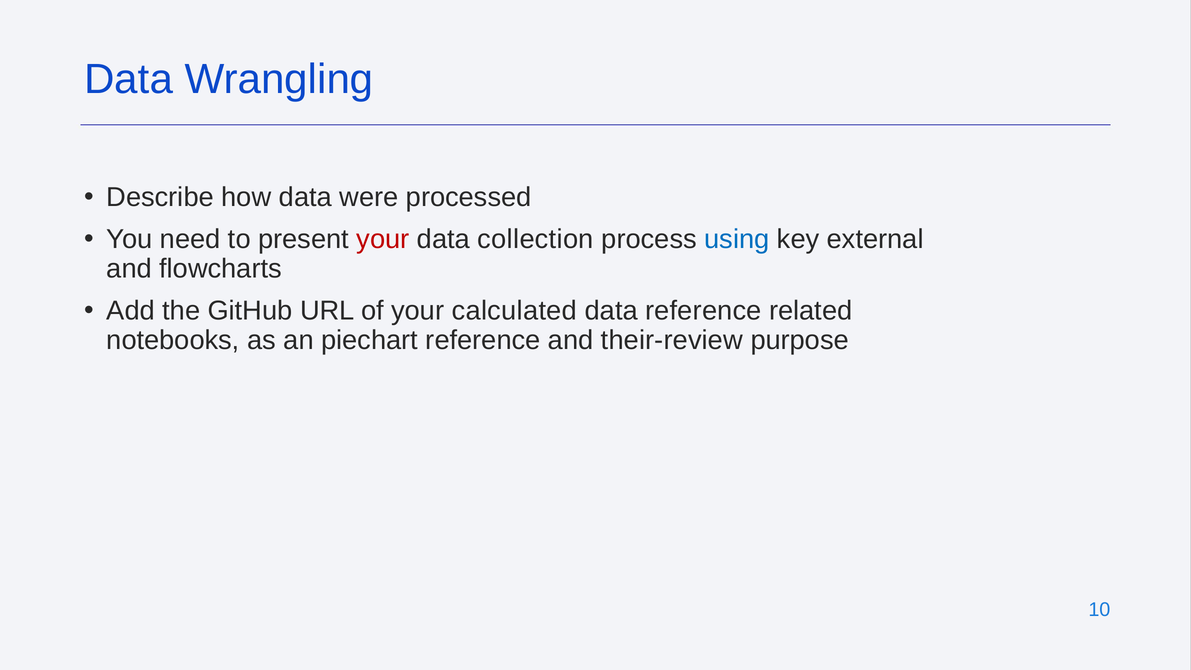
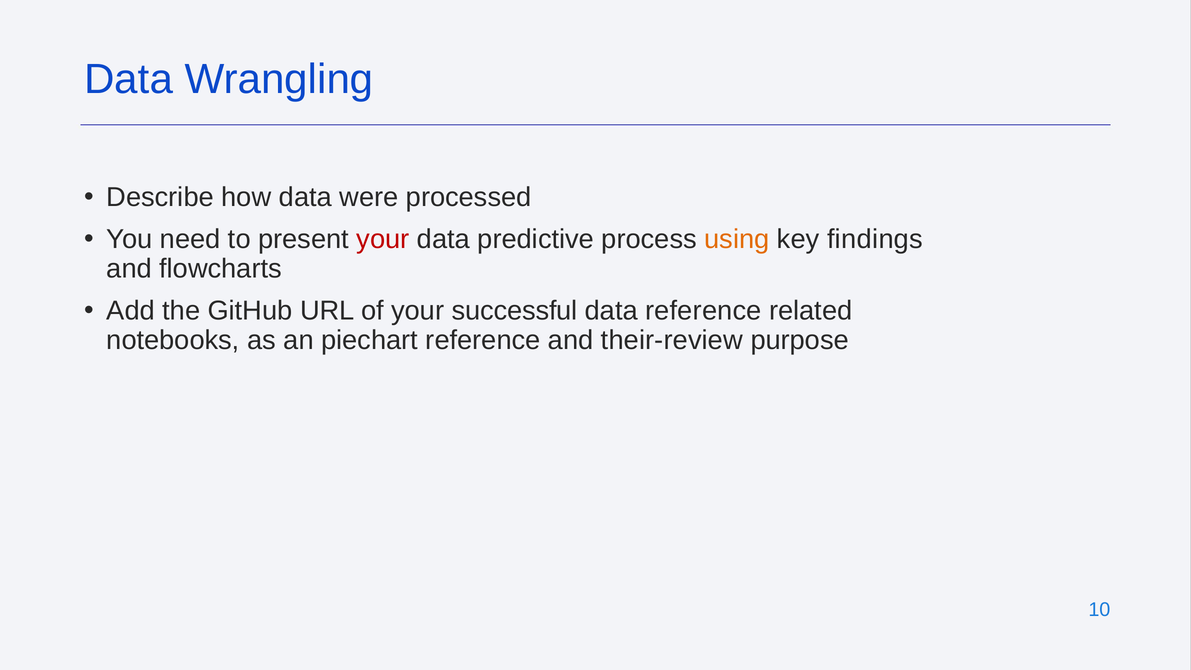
collection: collection -> predictive
using colour: blue -> orange
external: external -> findings
calculated: calculated -> successful
